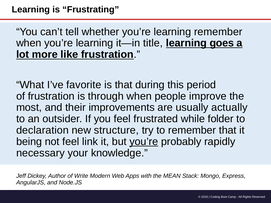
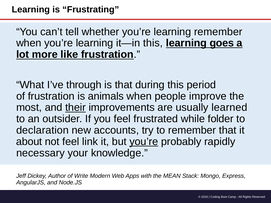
it—in title: title -> this
favorite: favorite -> through
through: through -> animals
their underline: none -> present
actually: actually -> learned
structure: structure -> accounts
being: being -> about
